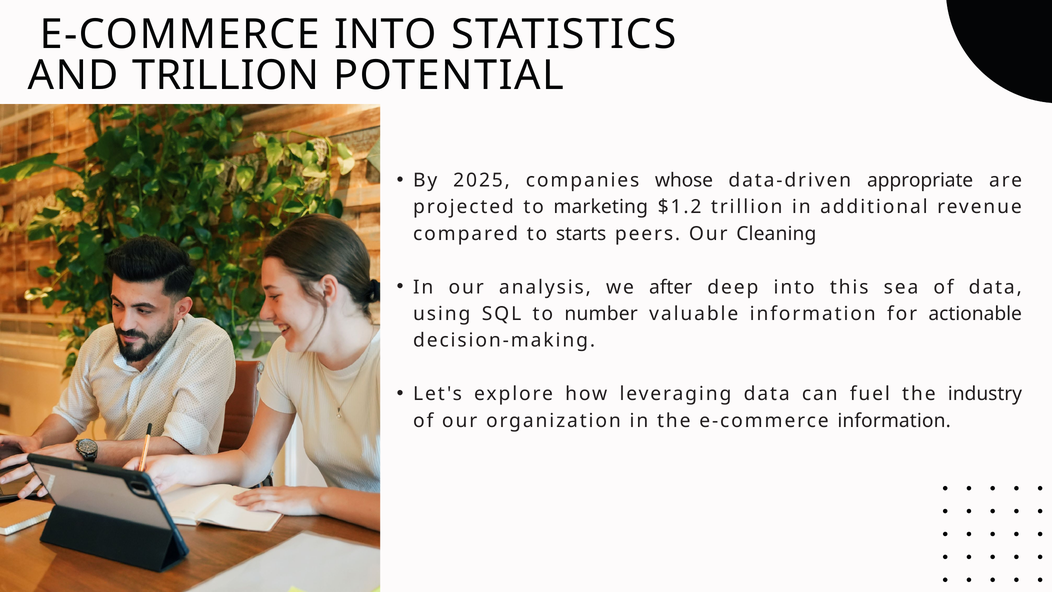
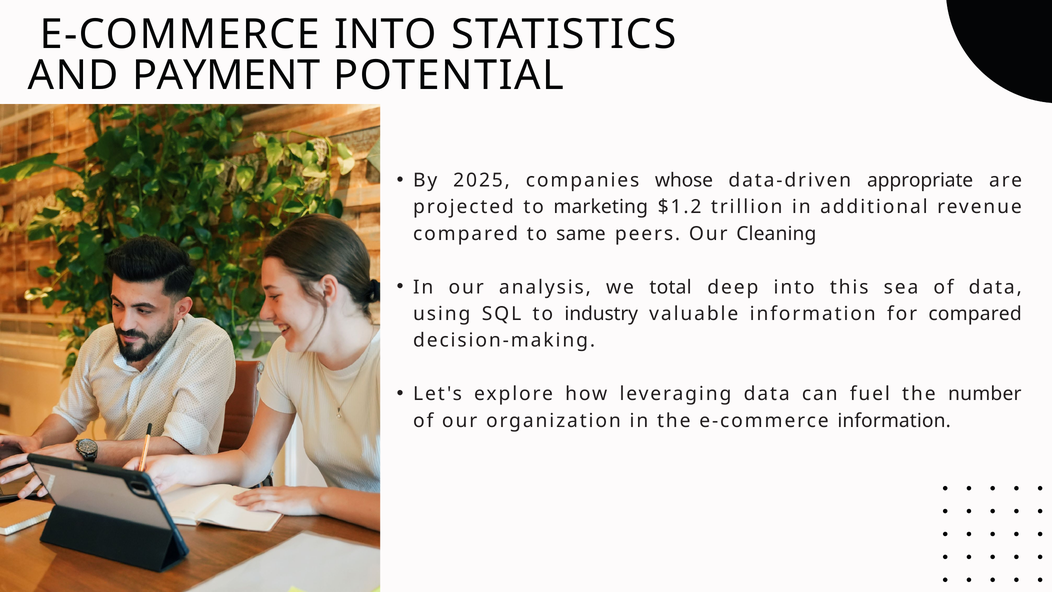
AND TRILLION: TRILLION -> PAYMENT
starts: starts -> same
after: after -> total
number: number -> industry
for actionable: actionable -> compared
industry: industry -> number
